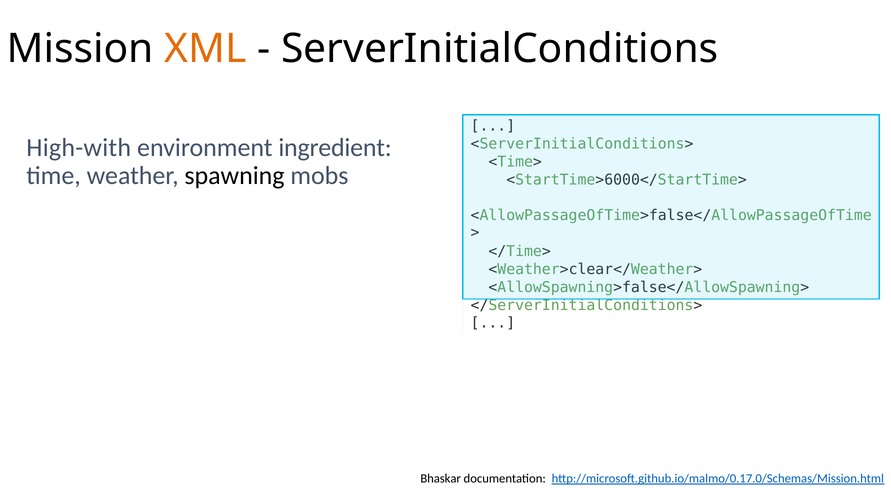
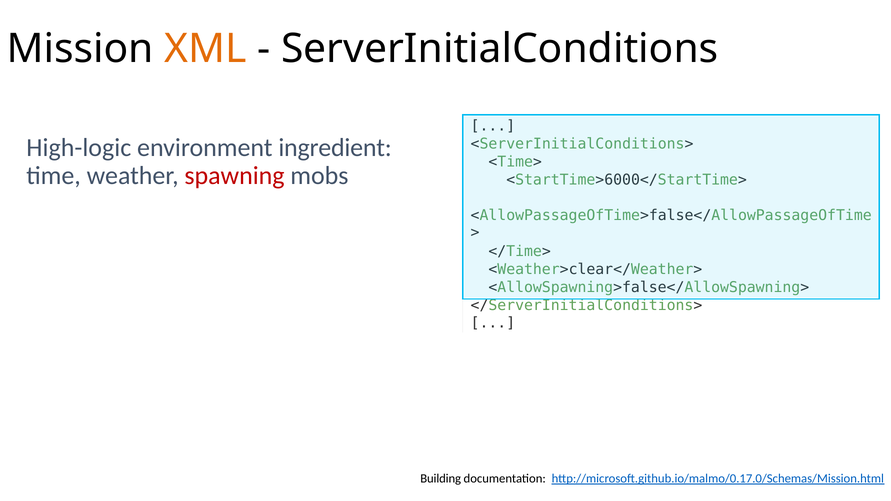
High-with: High-with -> High-logic
spawning colour: black -> red
Bhaskar: Bhaskar -> Building
